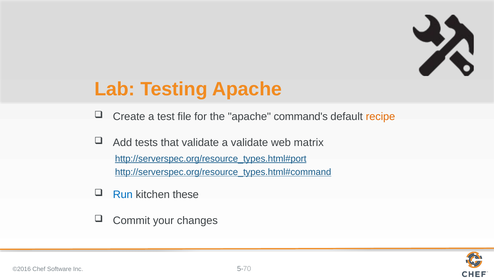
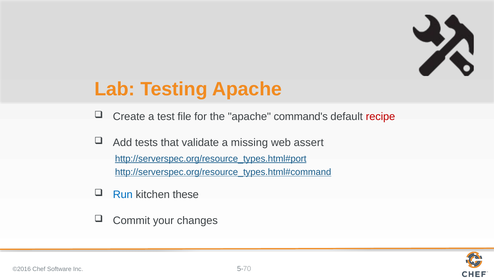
recipe colour: orange -> red
a validate: validate -> missing
matrix: matrix -> assert
